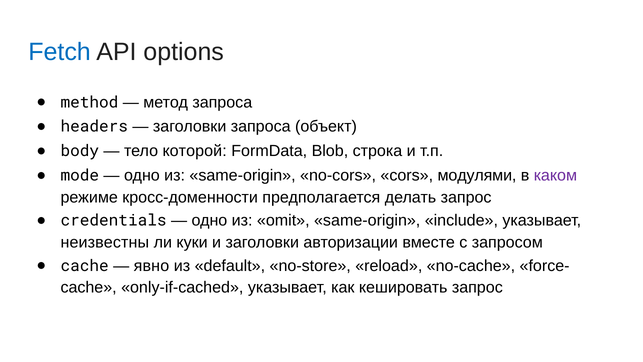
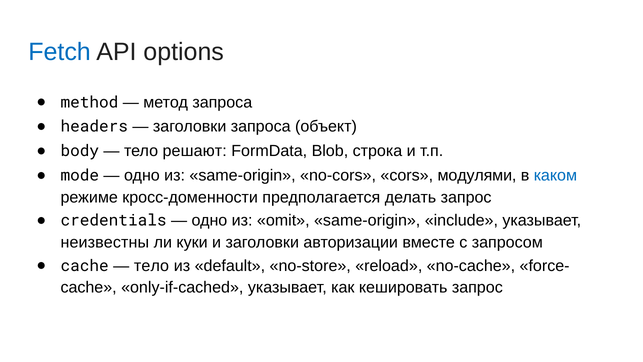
которой: которой -> решают
каком colour: purple -> blue
явно at (151, 266): явно -> тело
